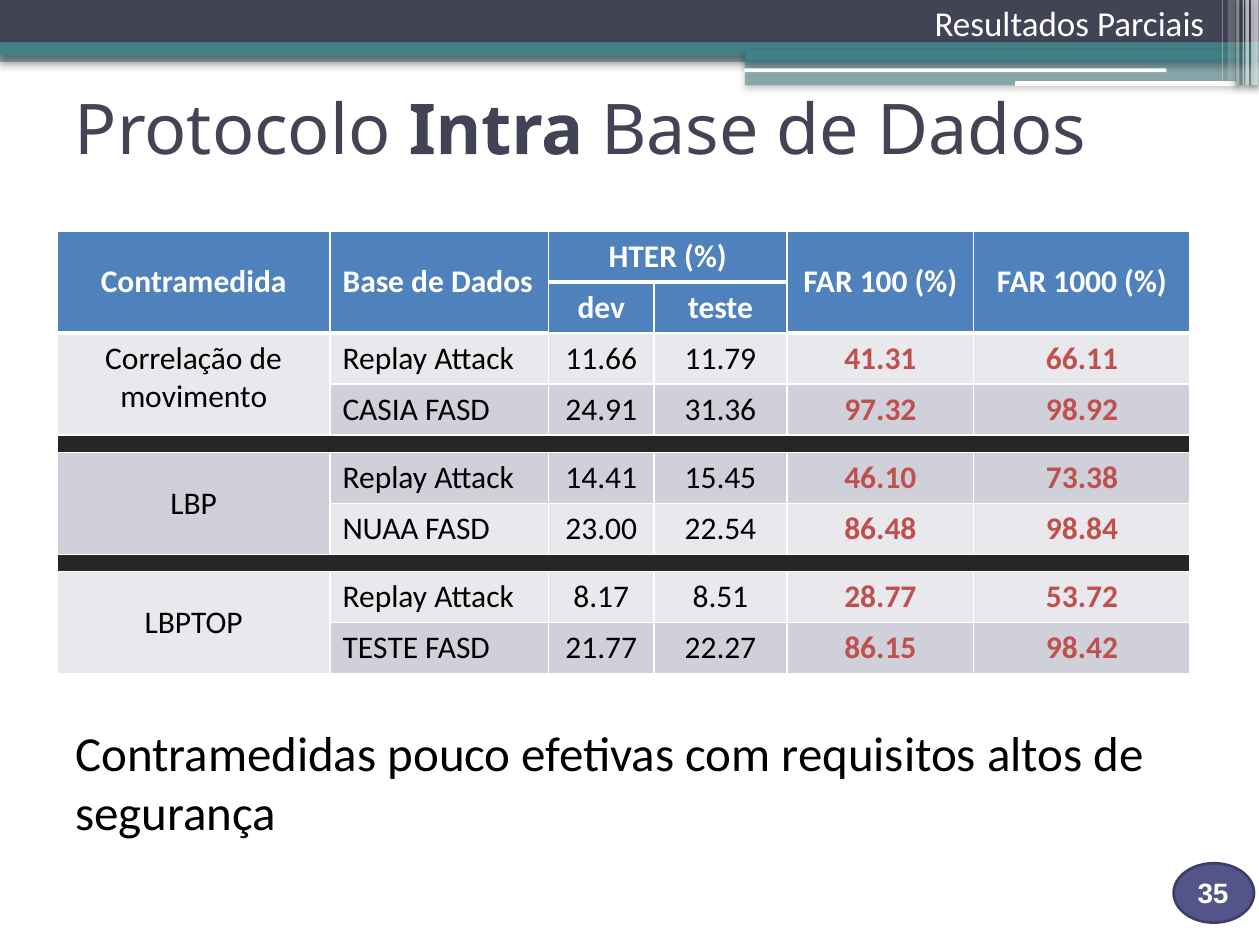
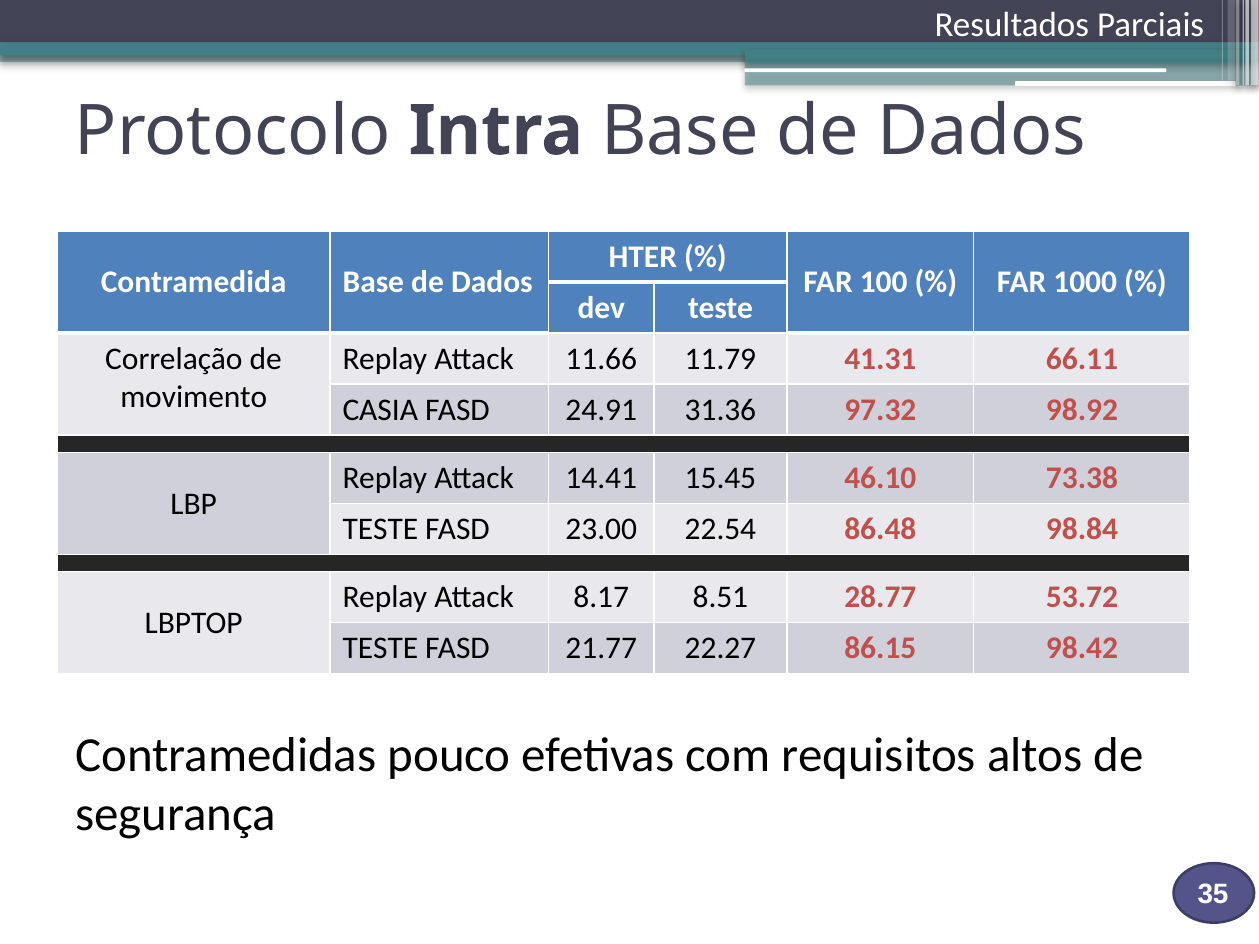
NUAA at (381, 529): NUAA -> TESTE
